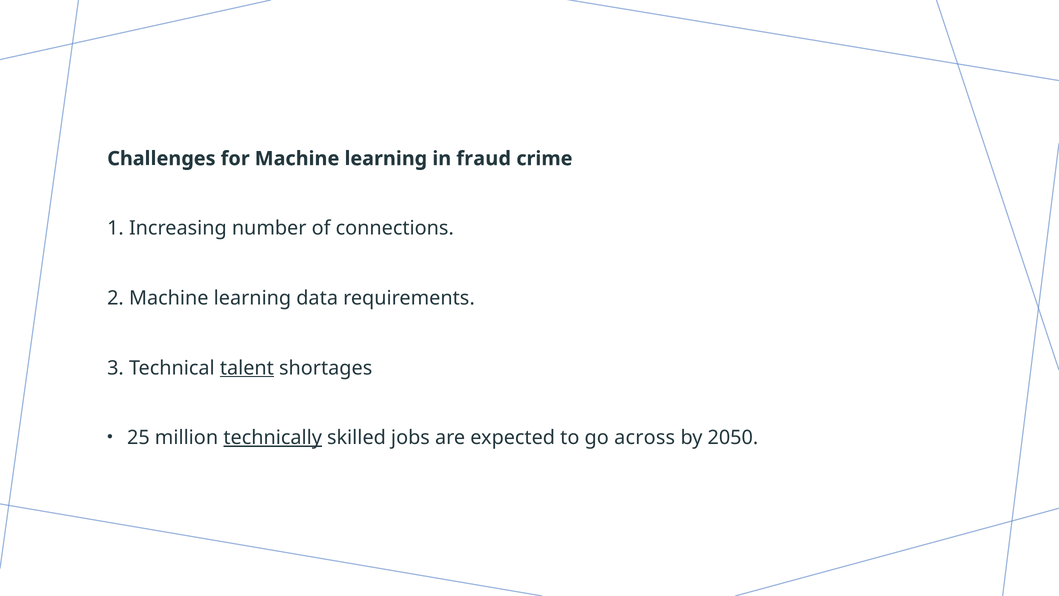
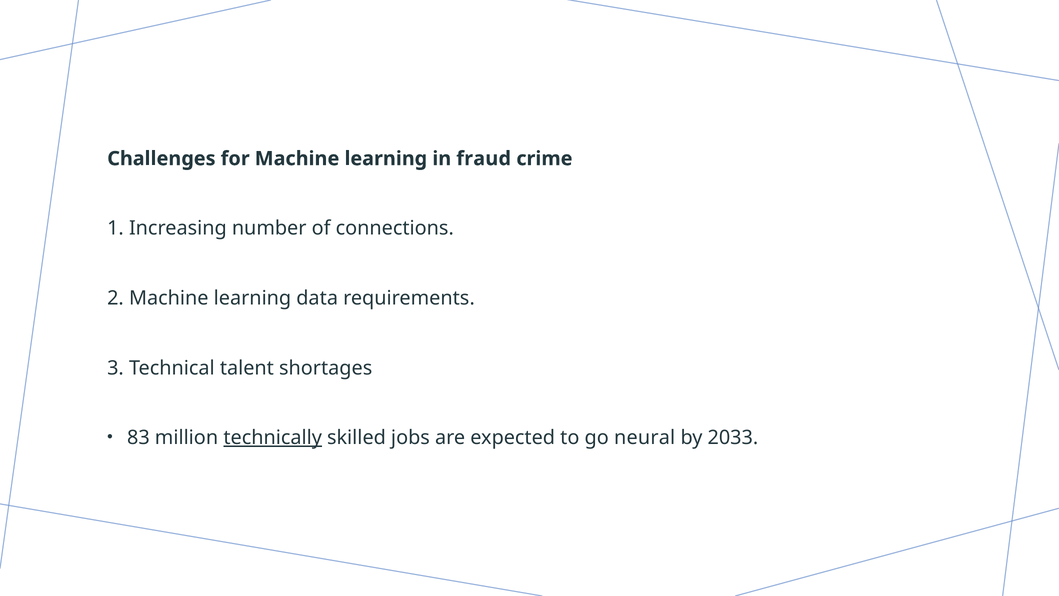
talent underline: present -> none
25: 25 -> 83
across: across -> neural
2050: 2050 -> 2033
